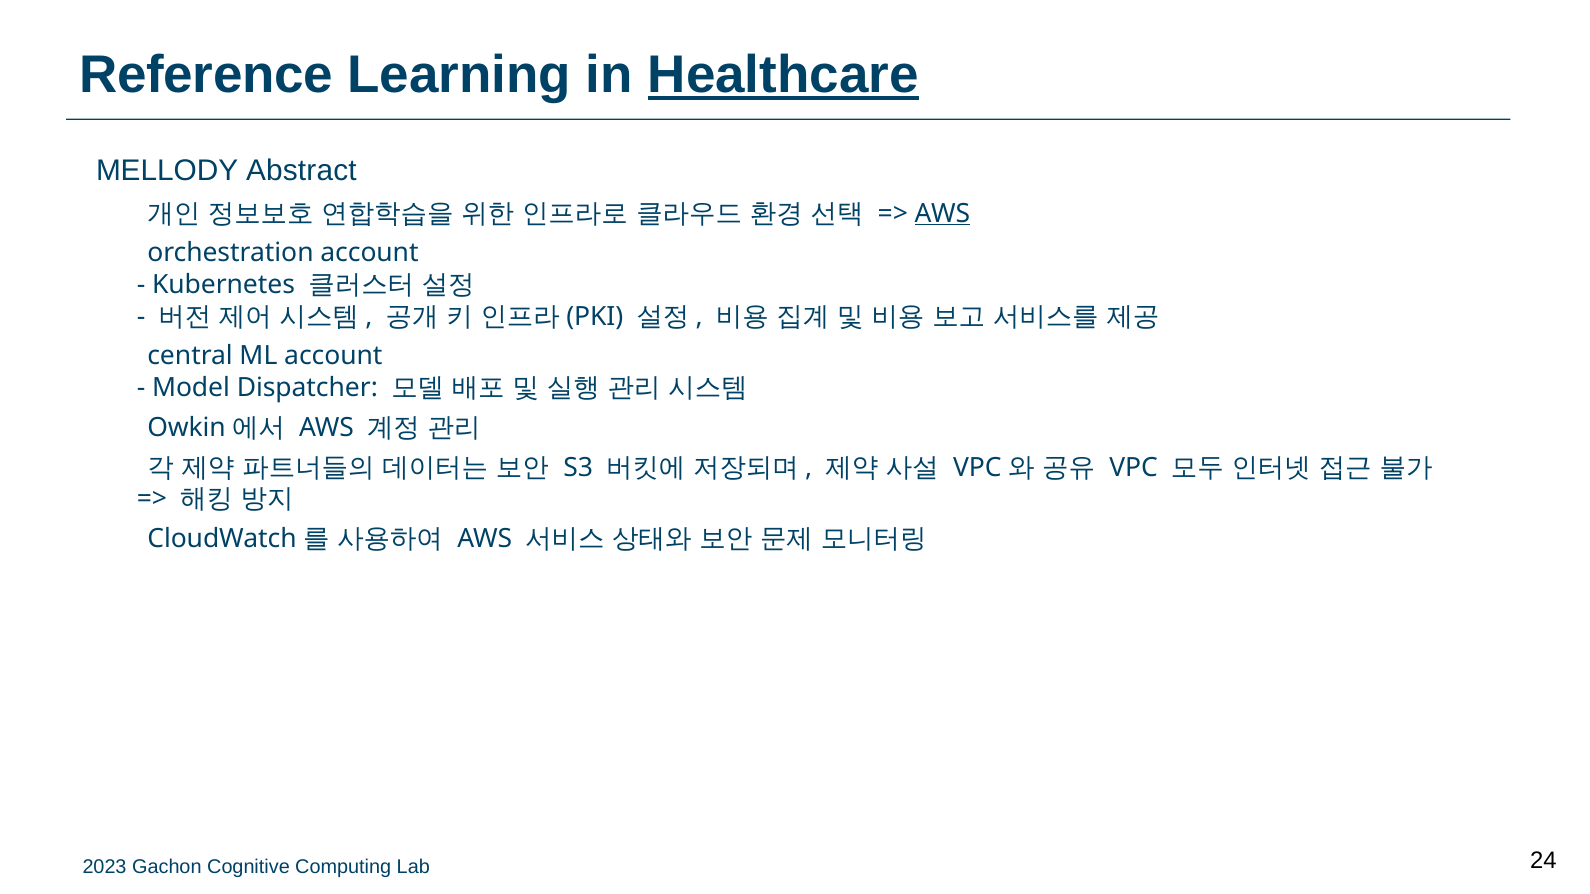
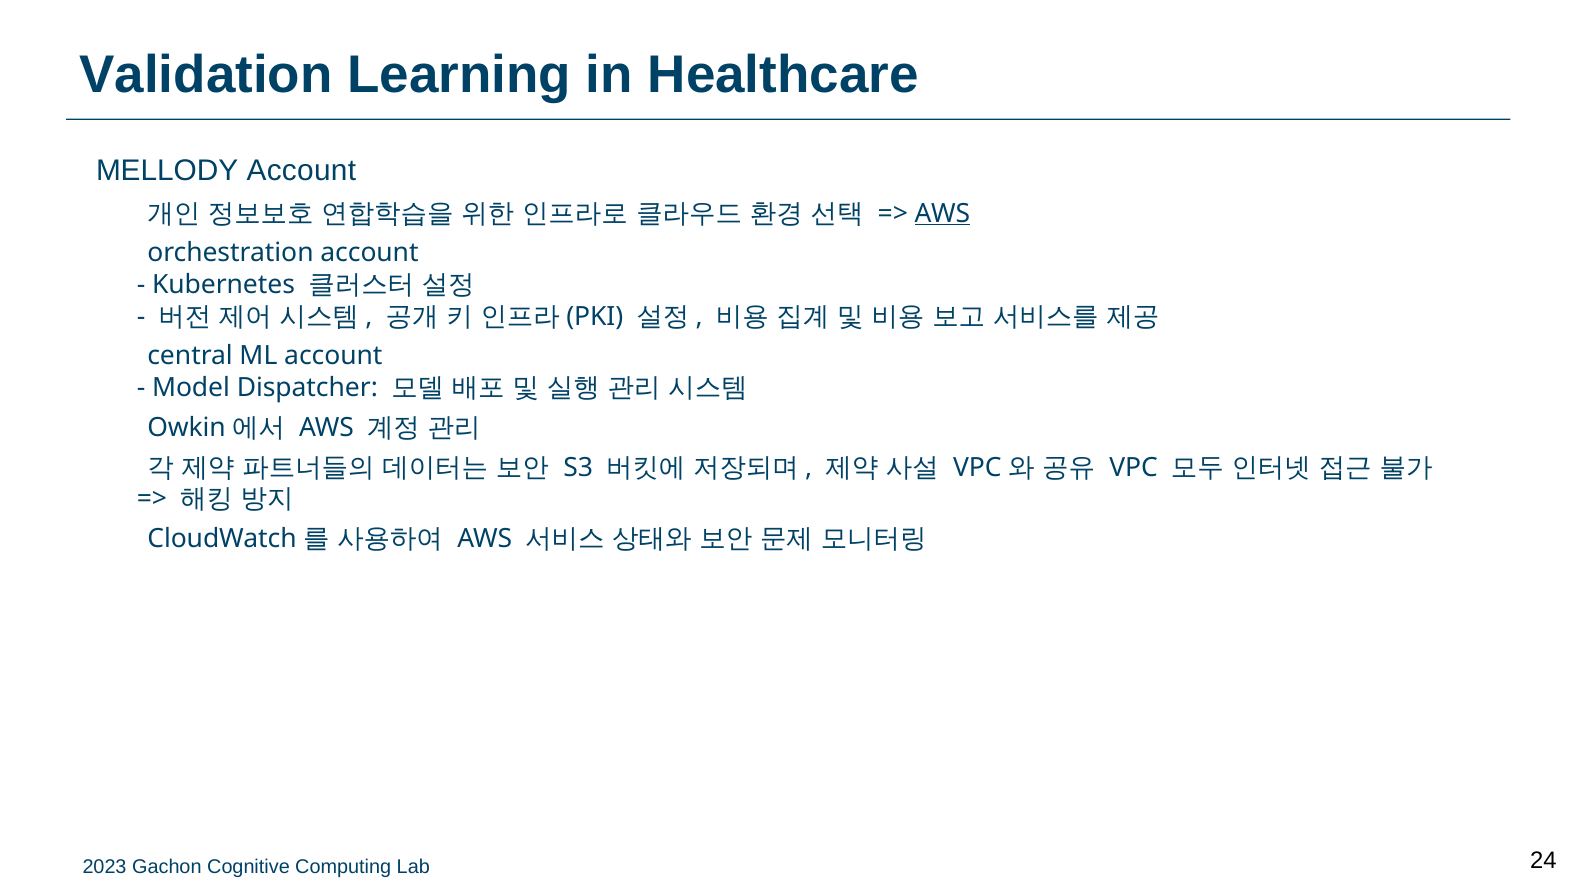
Reference: Reference -> Validation
Healthcare underline: present -> none
MELLODY Abstract: Abstract -> Account
